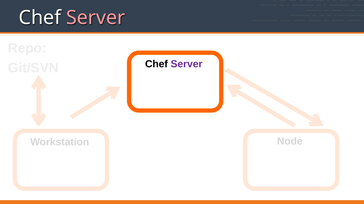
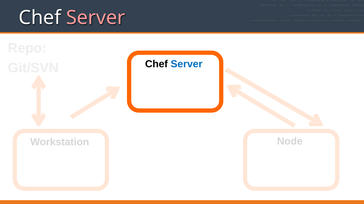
Server at (187, 64) colour: purple -> blue
